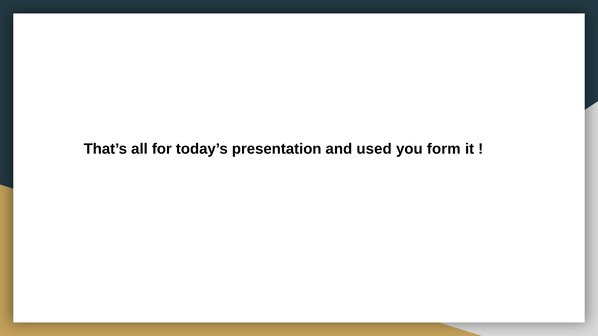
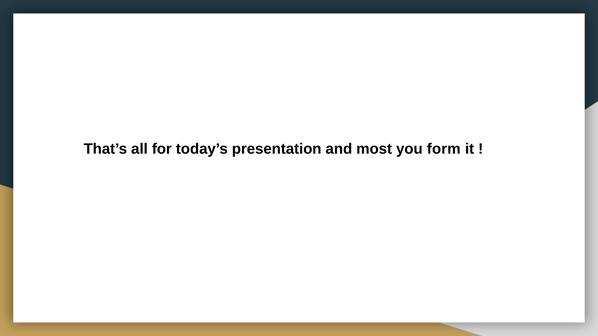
used: used -> most
